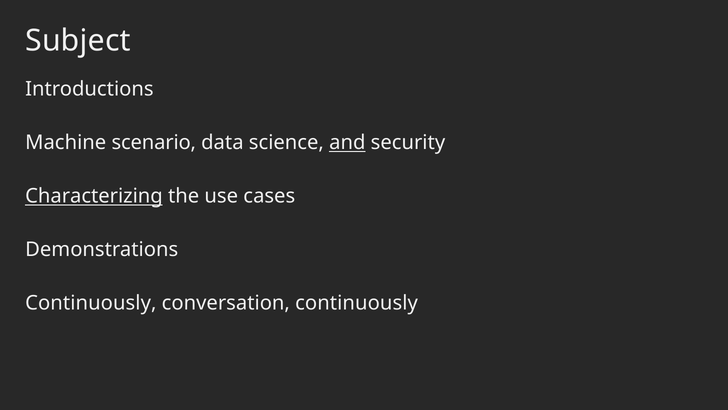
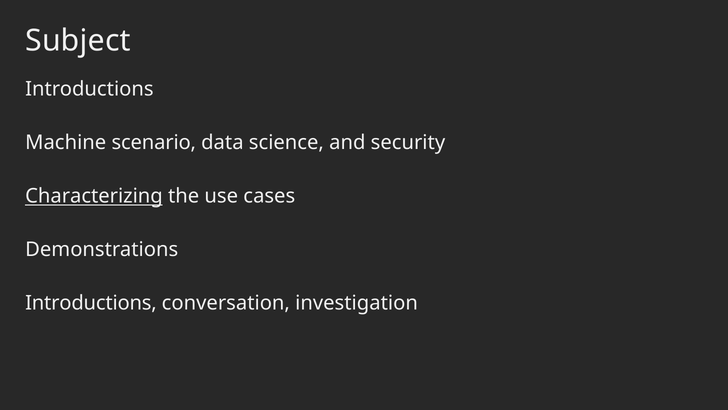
and underline: present -> none
Continuously at (91, 303): Continuously -> Introductions
conversation continuously: continuously -> investigation
